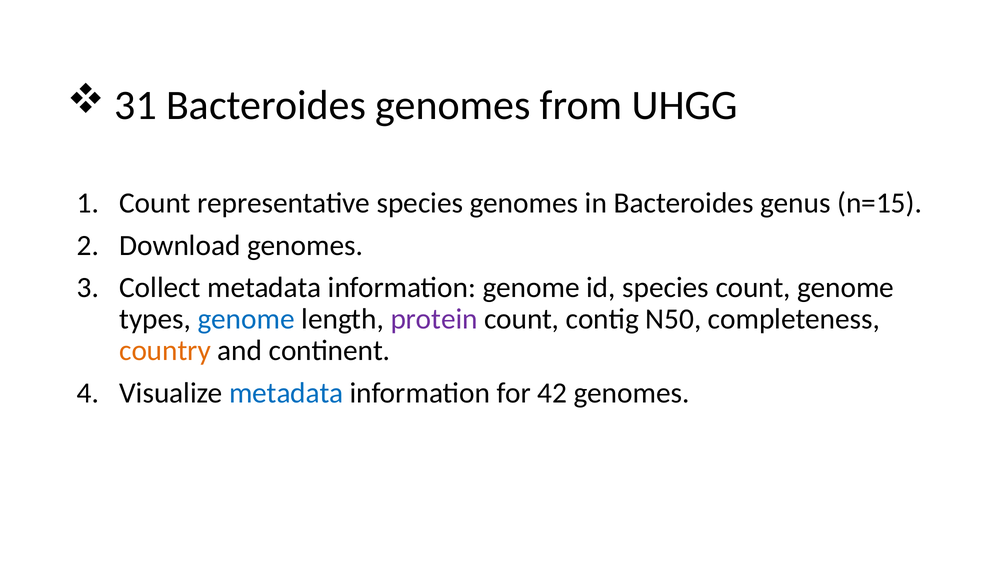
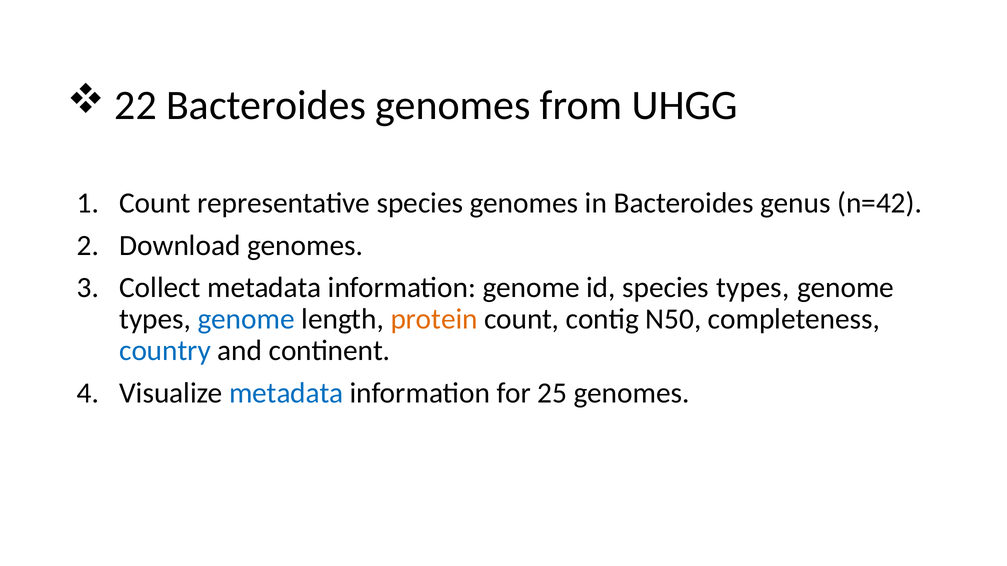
31: 31 -> 22
n=15: n=15 -> n=42
species count: count -> types
protein colour: purple -> orange
country colour: orange -> blue
42: 42 -> 25
